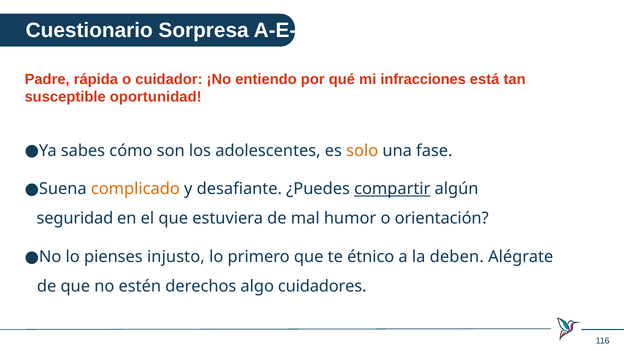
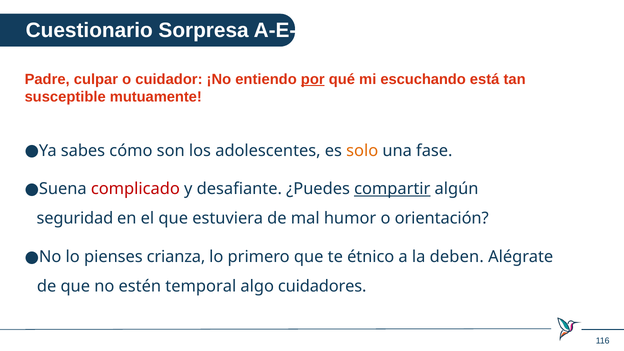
rápida: rápida -> culpar
por underline: none -> present
infracciones: infracciones -> escuchando
oportunidad: oportunidad -> mutuamente
complicado colour: orange -> red
injusto: injusto -> crianza
derechos: derechos -> temporal
